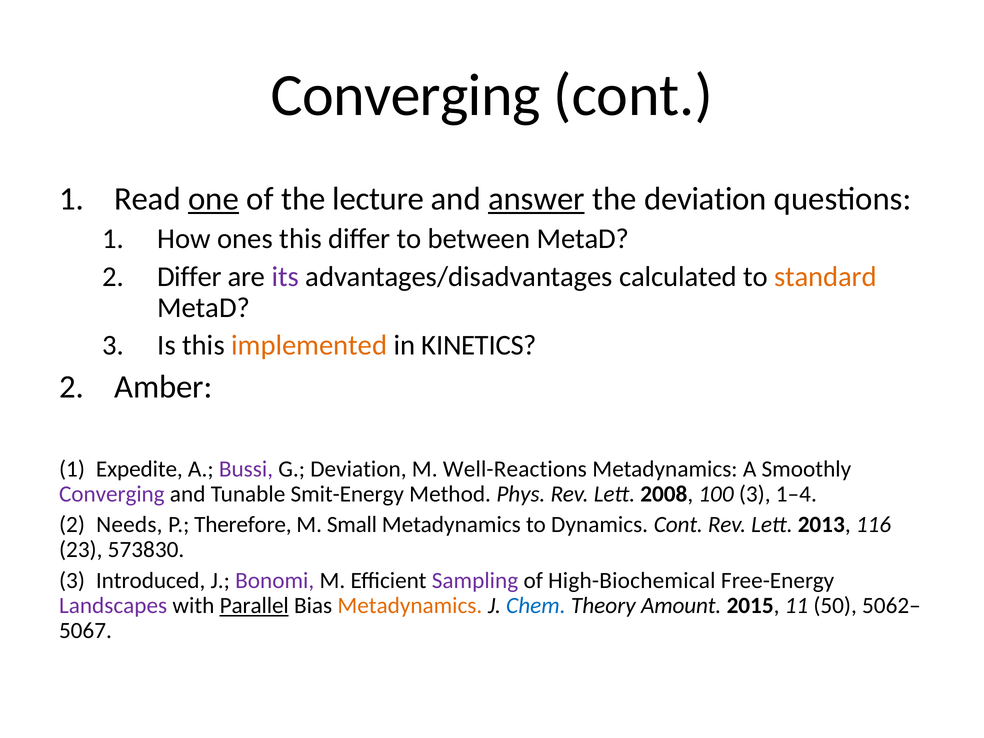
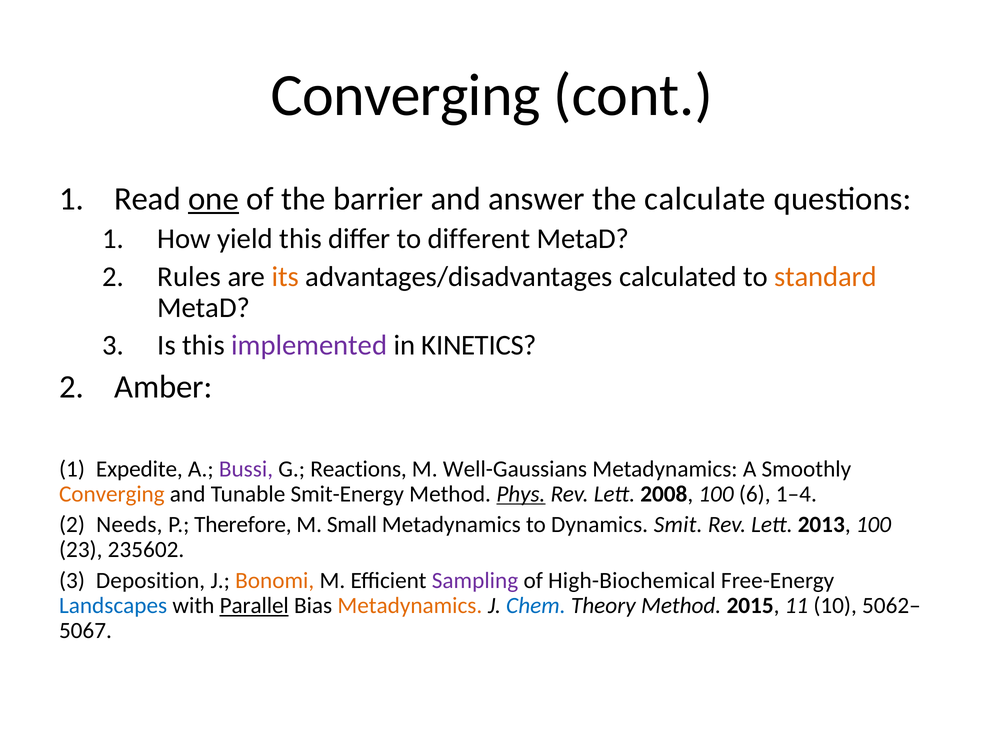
lecture: lecture -> barrier
answer underline: present -> none
the deviation: deviation -> calculate
ones: ones -> yield
between: between -> different
2 Differ: Differ -> Rules
its colour: purple -> orange
implemented colour: orange -> purple
G Deviation: Deviation -> Reactions
Well-Reactions: Well-Reactions -> Well-Gaussians
Converging at (112, 494) colour: purple -> orange
Phys underline: none -> present
100 3: 3 -> 6
Dynamics Cont: Cont -> Smit
2013 116: 116 -> 100
573830: 573830 -> 235602
Introduced: Introduced -> Deposition
Bonomi colour: purple -> orange
Landscapes colour: purple -> blue
Theory Amount: Amount -> Method
50: 50 -> 10
